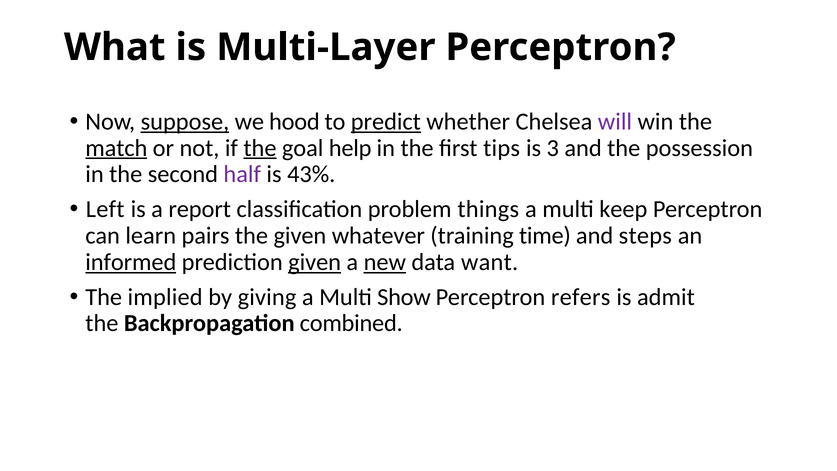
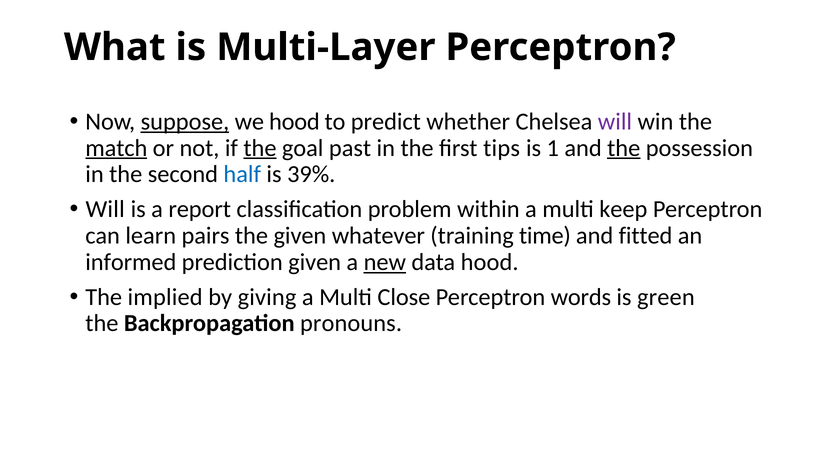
predict underline: present -> none
help: help -> past
3: 3 -> 1
the at (624, 148) underline: none -> present
half colour: purple -> blue
43%: 43% -> 39%
Left at (105, 209): Left -> Will
things: things -> within
steps: steps -> fitted
informed underline: present -> none
given at (315, 262) underline: present -> none
data want: want -> hood
Show: Show -> Close
refers: refers -> words
admit: admit -> green
combined: combined -> pronouns
